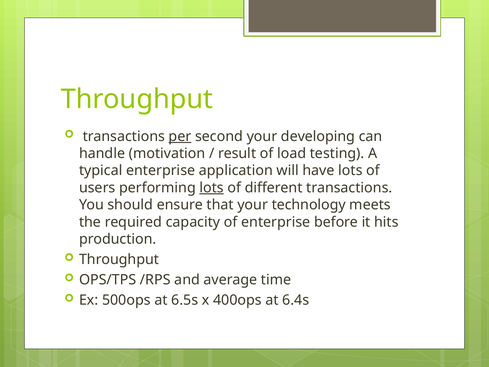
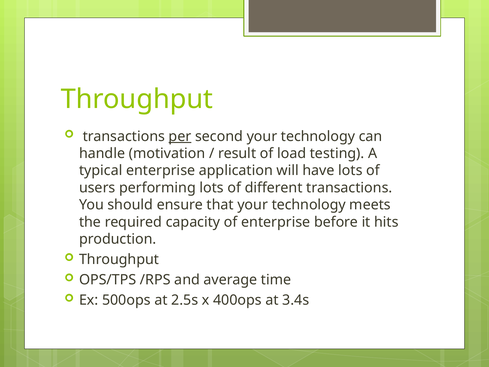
second your developing: developing -> technology
lots at (212, 188) underline: present -> none
6.5s: 6.5s -> 2.5s
6.4s: 6.4s -> 3.4s
